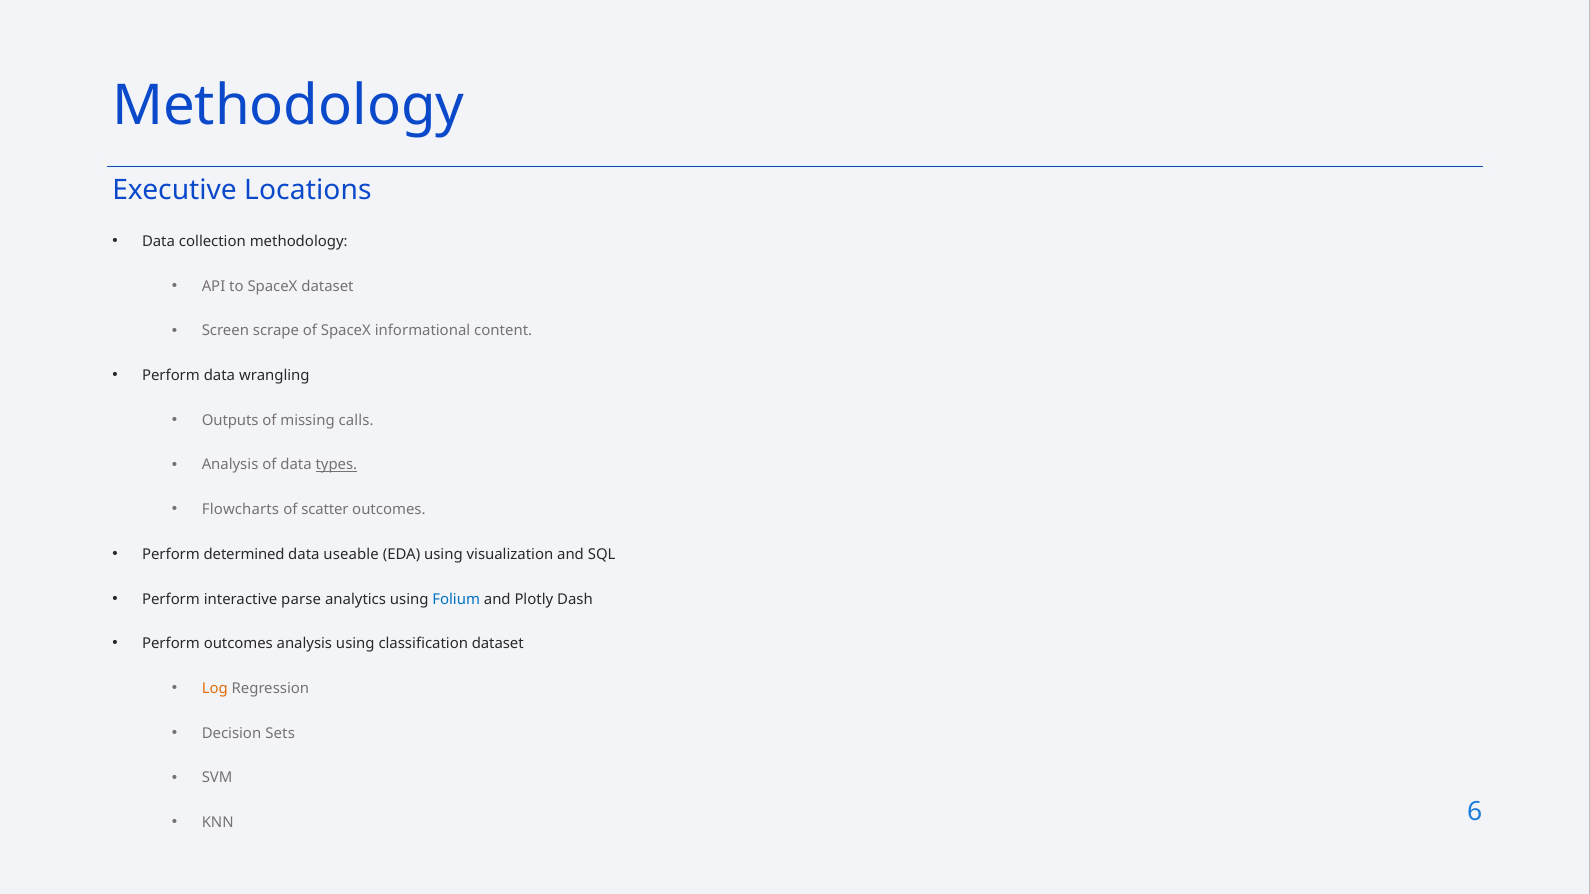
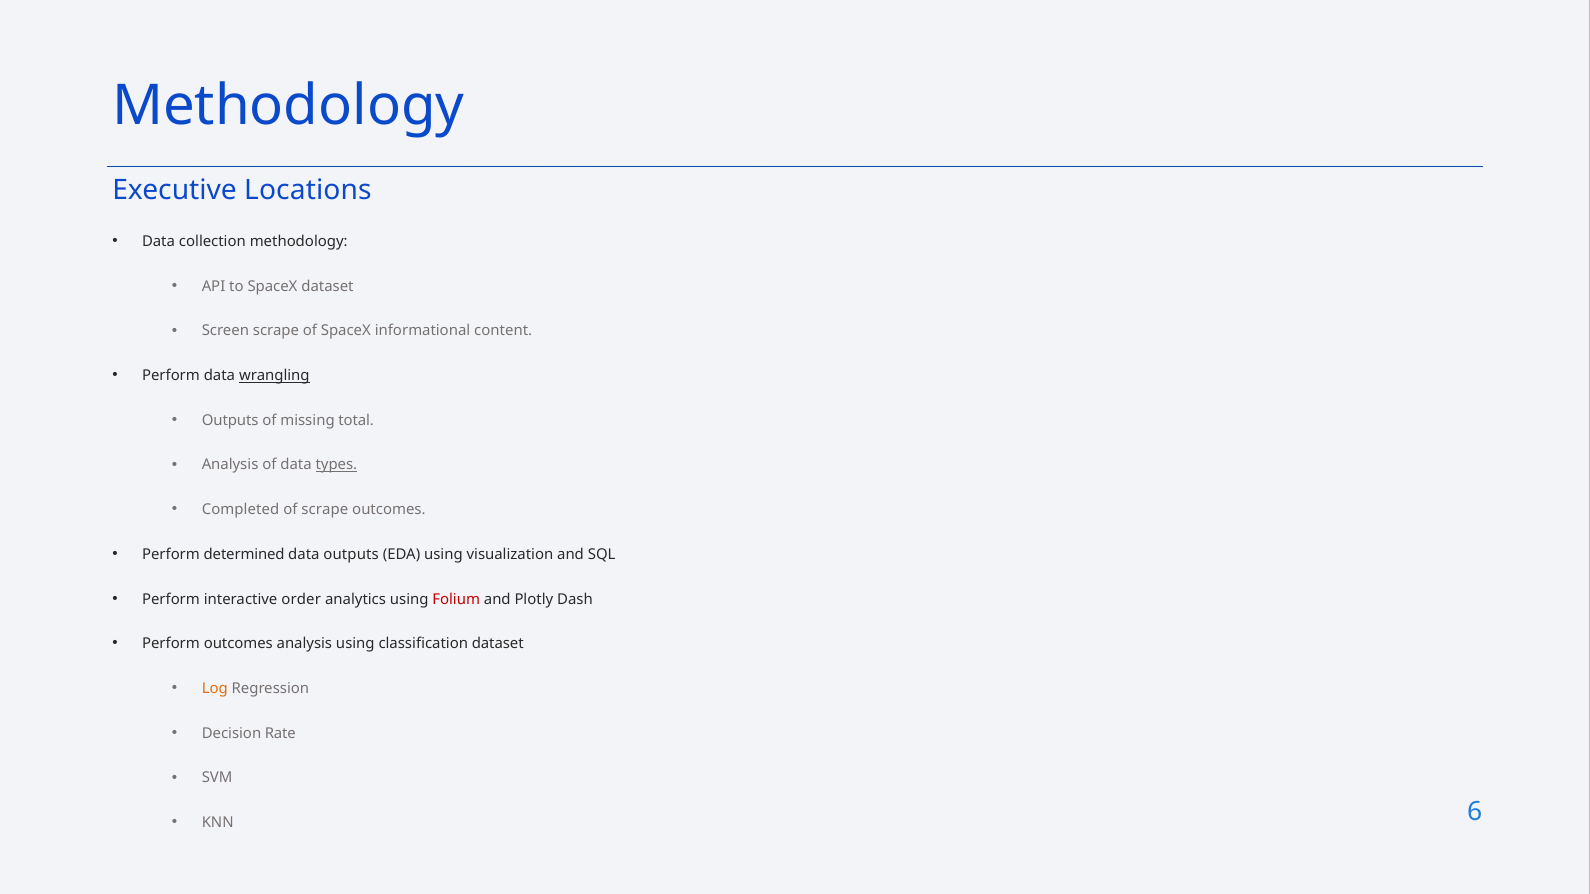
wrangling underline: none -> present
calls: calls -> total
Flowcharts: Flowcharts -> Completed
of scatter: scatter -> scrape
data useable: useable -> outputs
parse: parse -> order
Folium colour: blue -> red
Sets: Sets -> Rate
